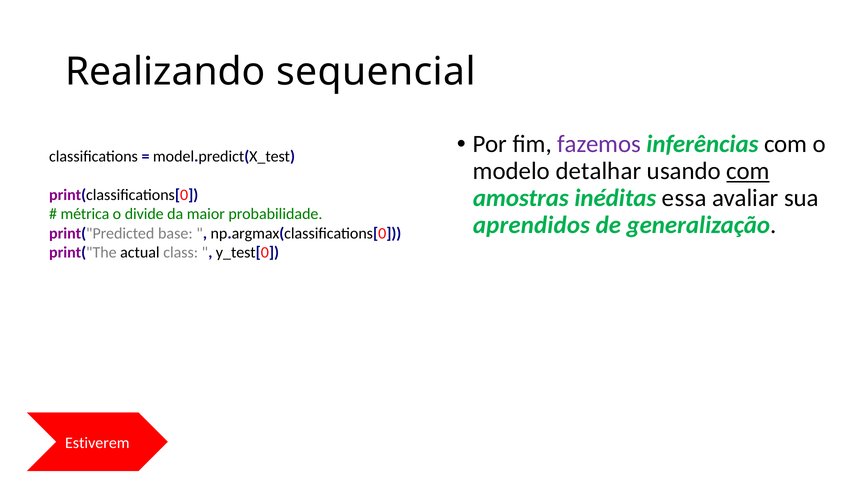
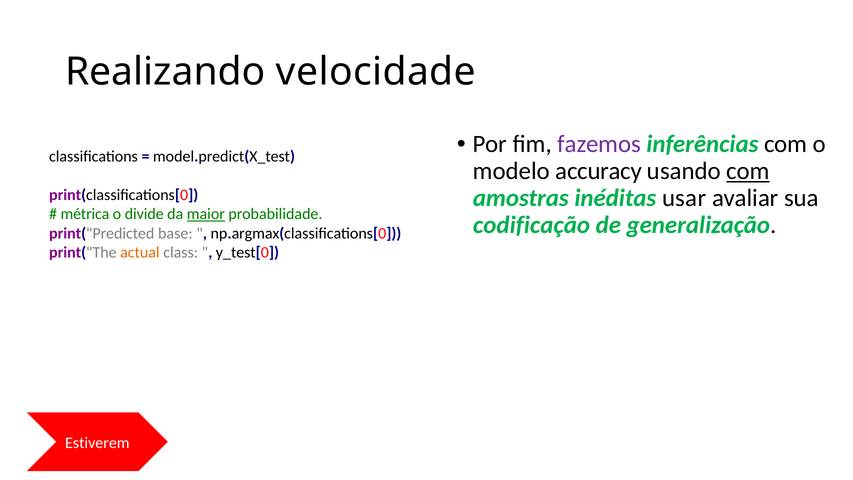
sequencial: sequencial -> velocidade
detalhar: detalhar -> accuracy
essa: essa -> usar
maior underline: none -> present
aprendidos: aprendidos -> codificação
actual colour: black -> orange
